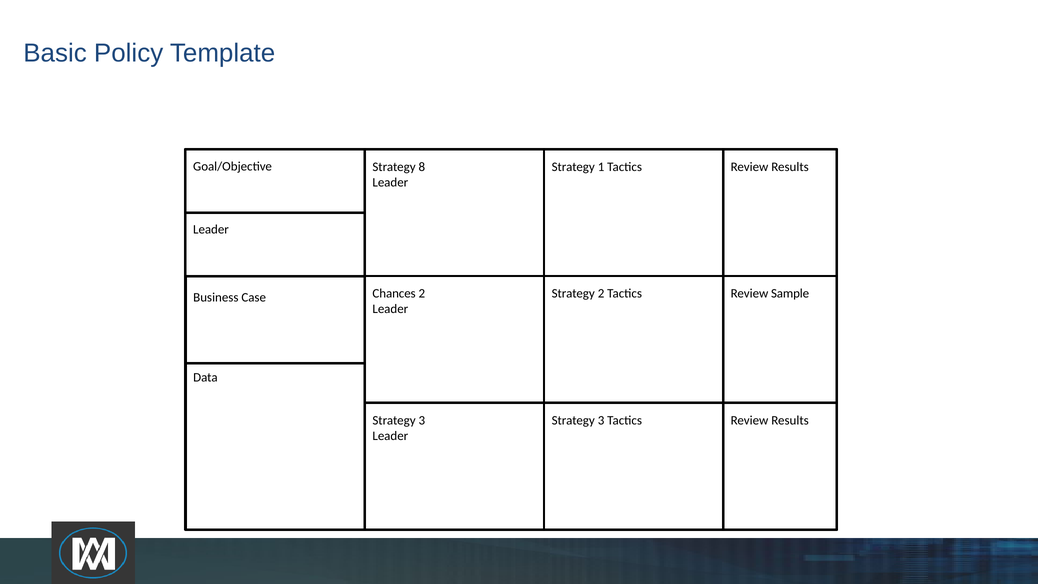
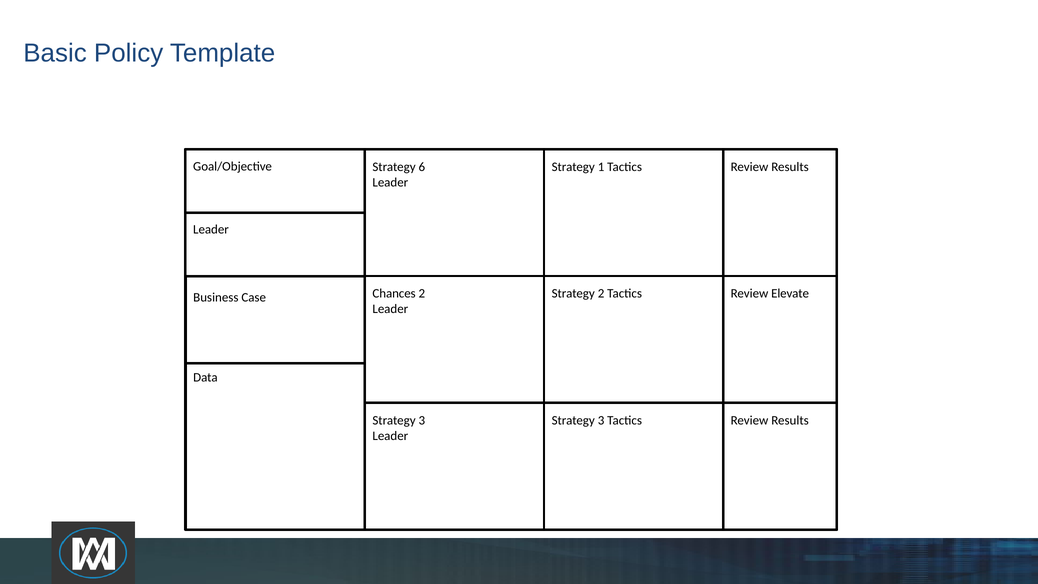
8: 8 -> 6
Sample: Sample -> Elevate
